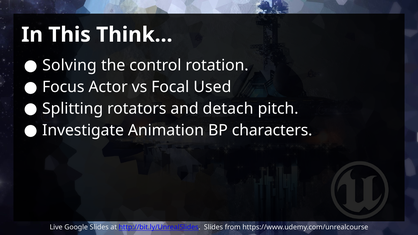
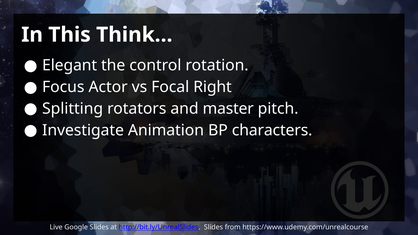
Solving: Solving -> Elegant
Used: Used -> Right
detach: detach -> master
